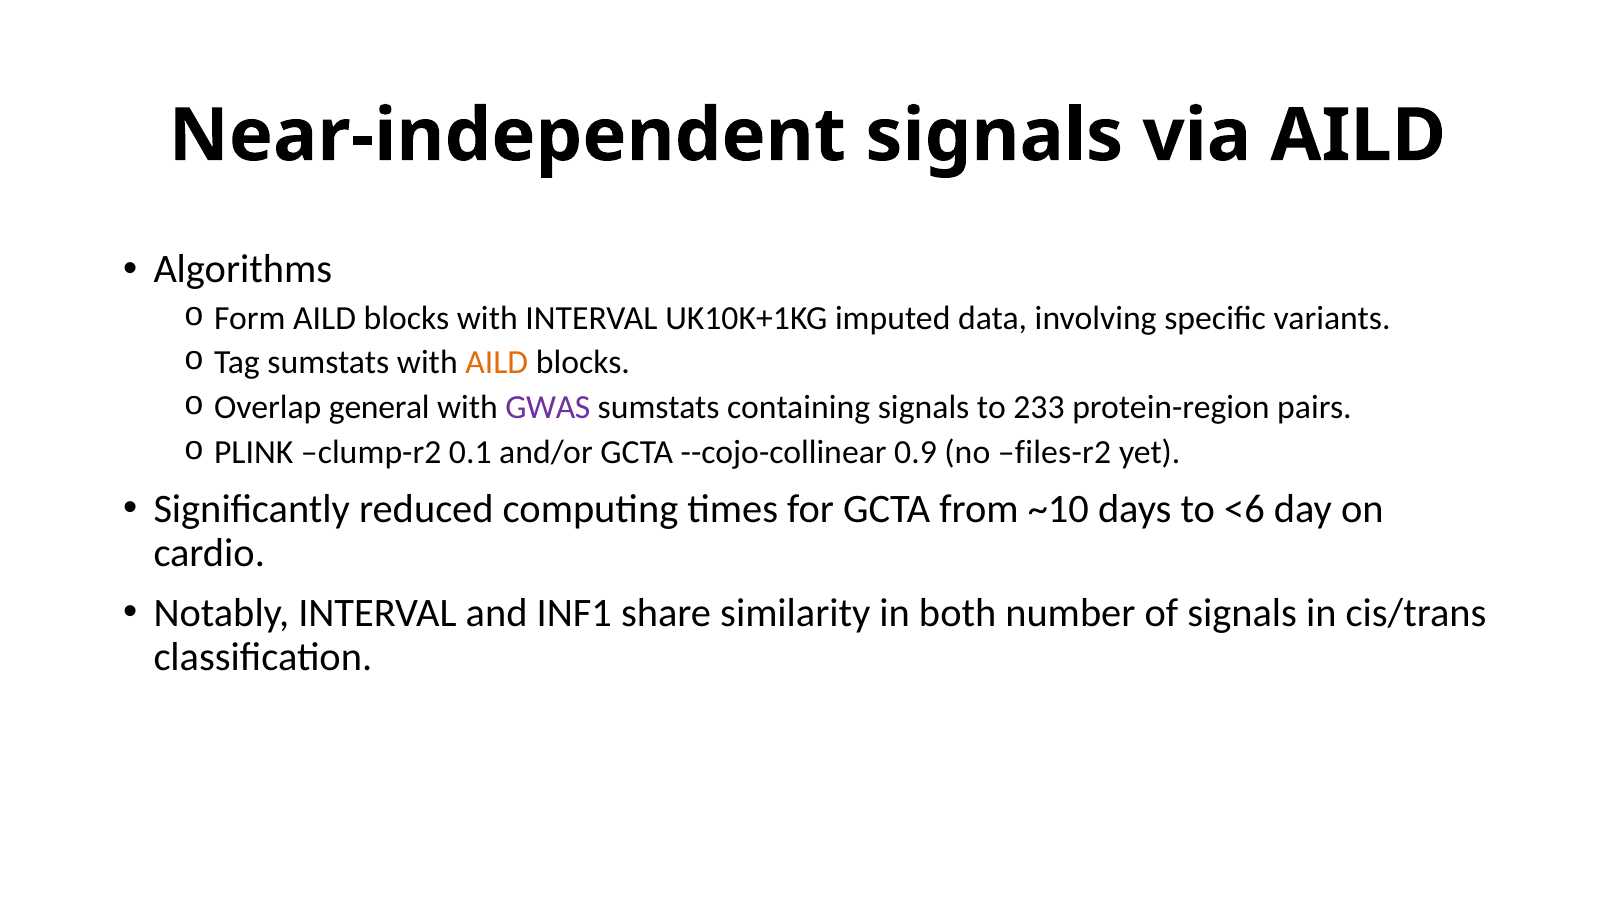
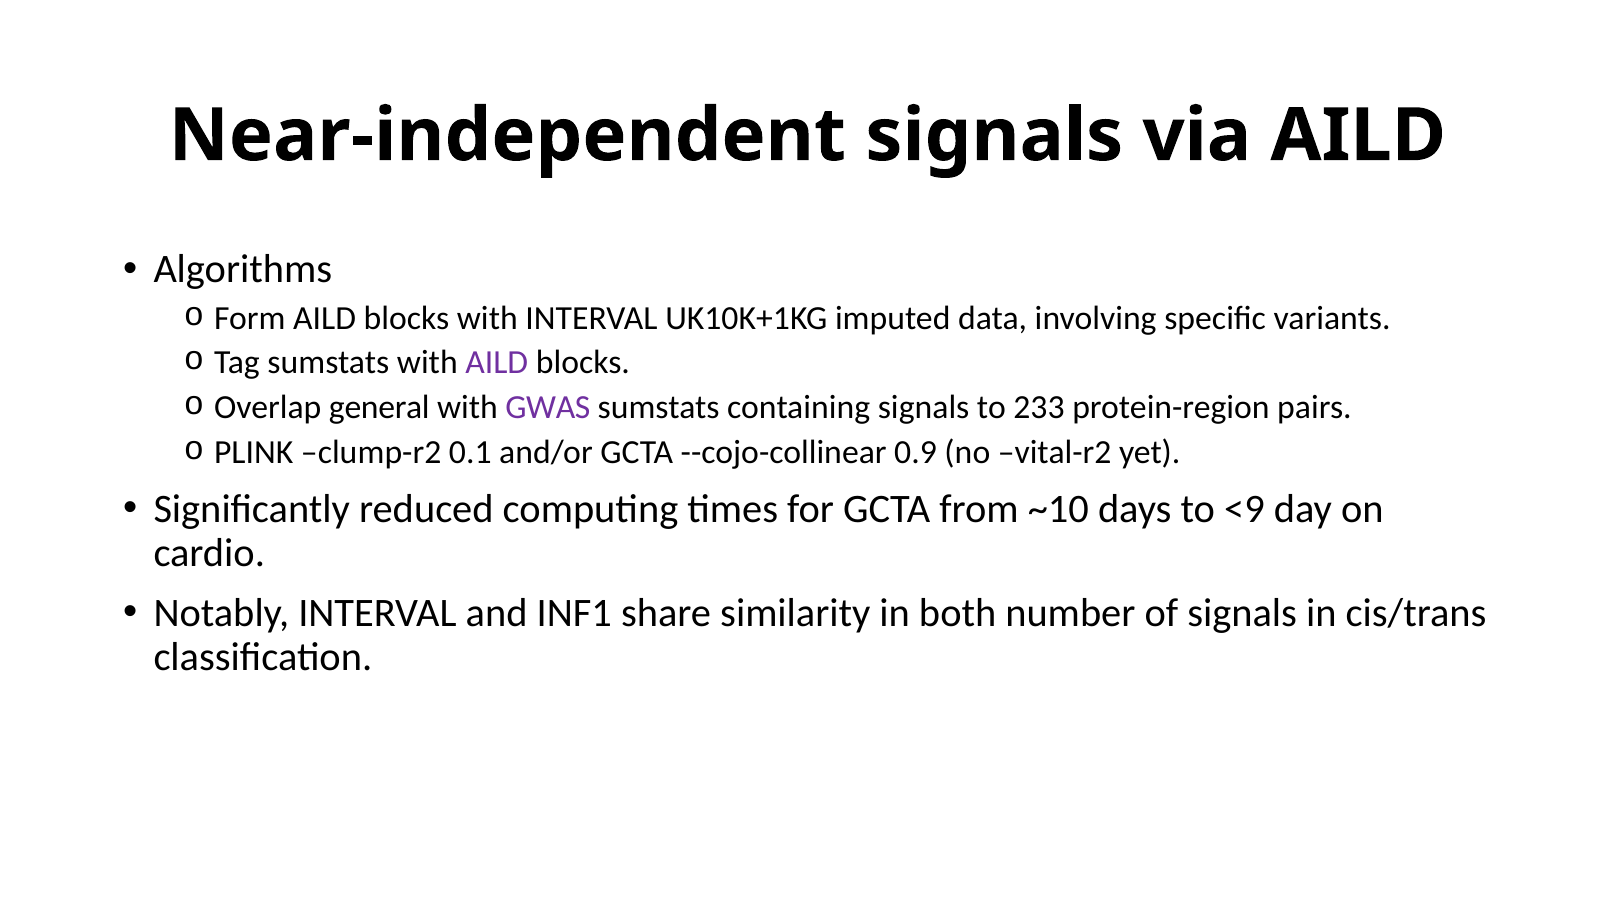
AILD at (497, 363) colour: orange -> purple
files-r2: files-r2 -> vital-r2
<6: <6 -> <9
